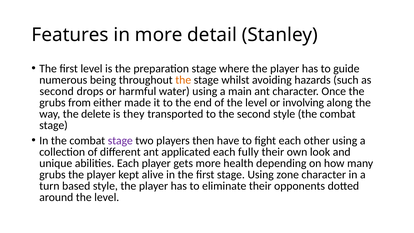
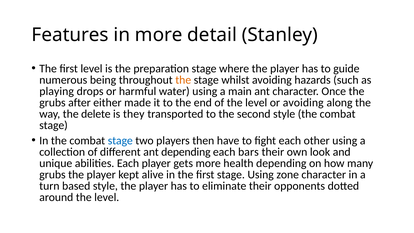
second at (57, 91): second -> playing
from: from -> after
or involving: involving -> avoiding
stage at (120, 141) colour: purple -> blue
ant applicated: applicated -> depending
fully: fully -> bars
